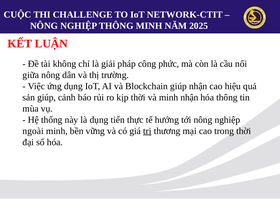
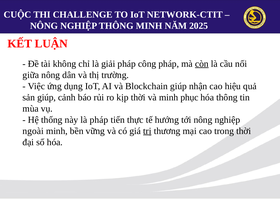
công phức: phức -> pháp
còn underline: none -> present
minh nhận: nhận -> phục
là dụng: dụng -> pháp
